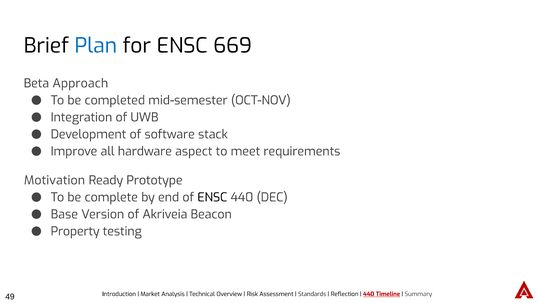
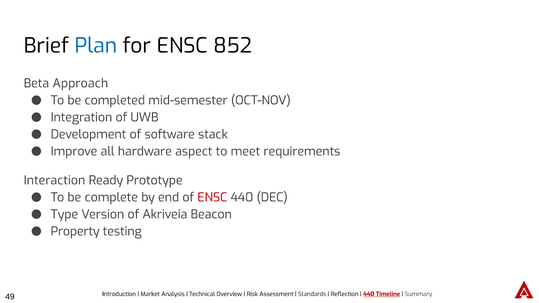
669: 669 -> 852
Motivation: Motivation -> Interaction
ENSC at (212, 197) colour: black -> red
Base: Base -> Type
